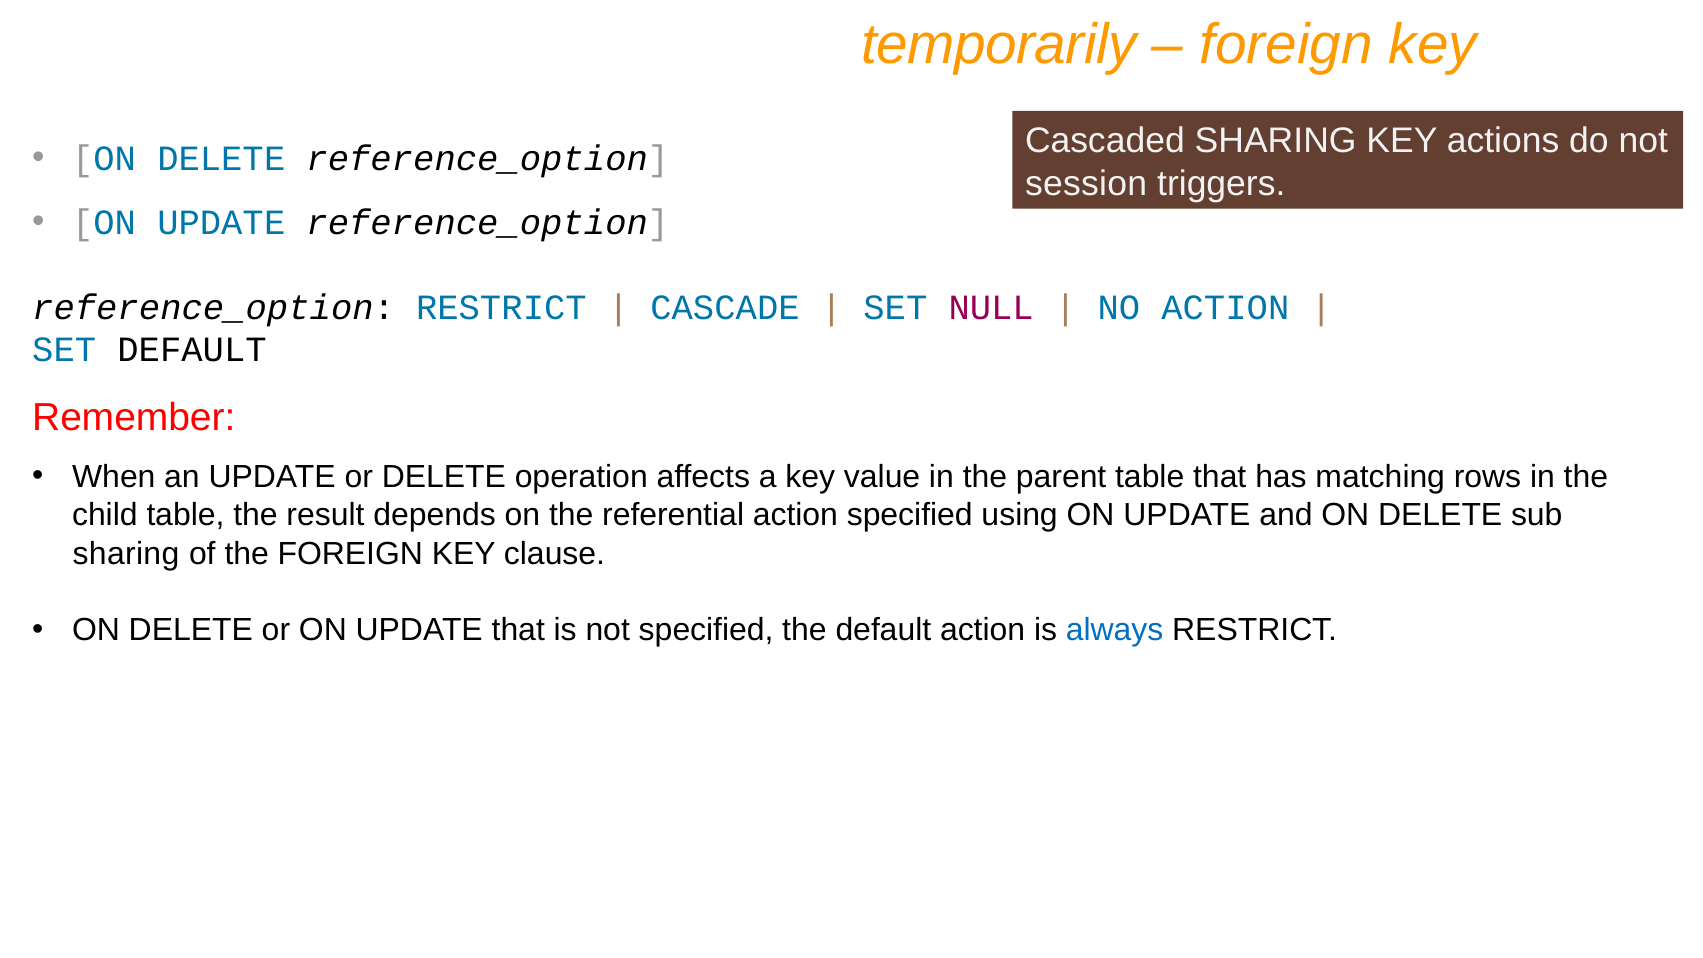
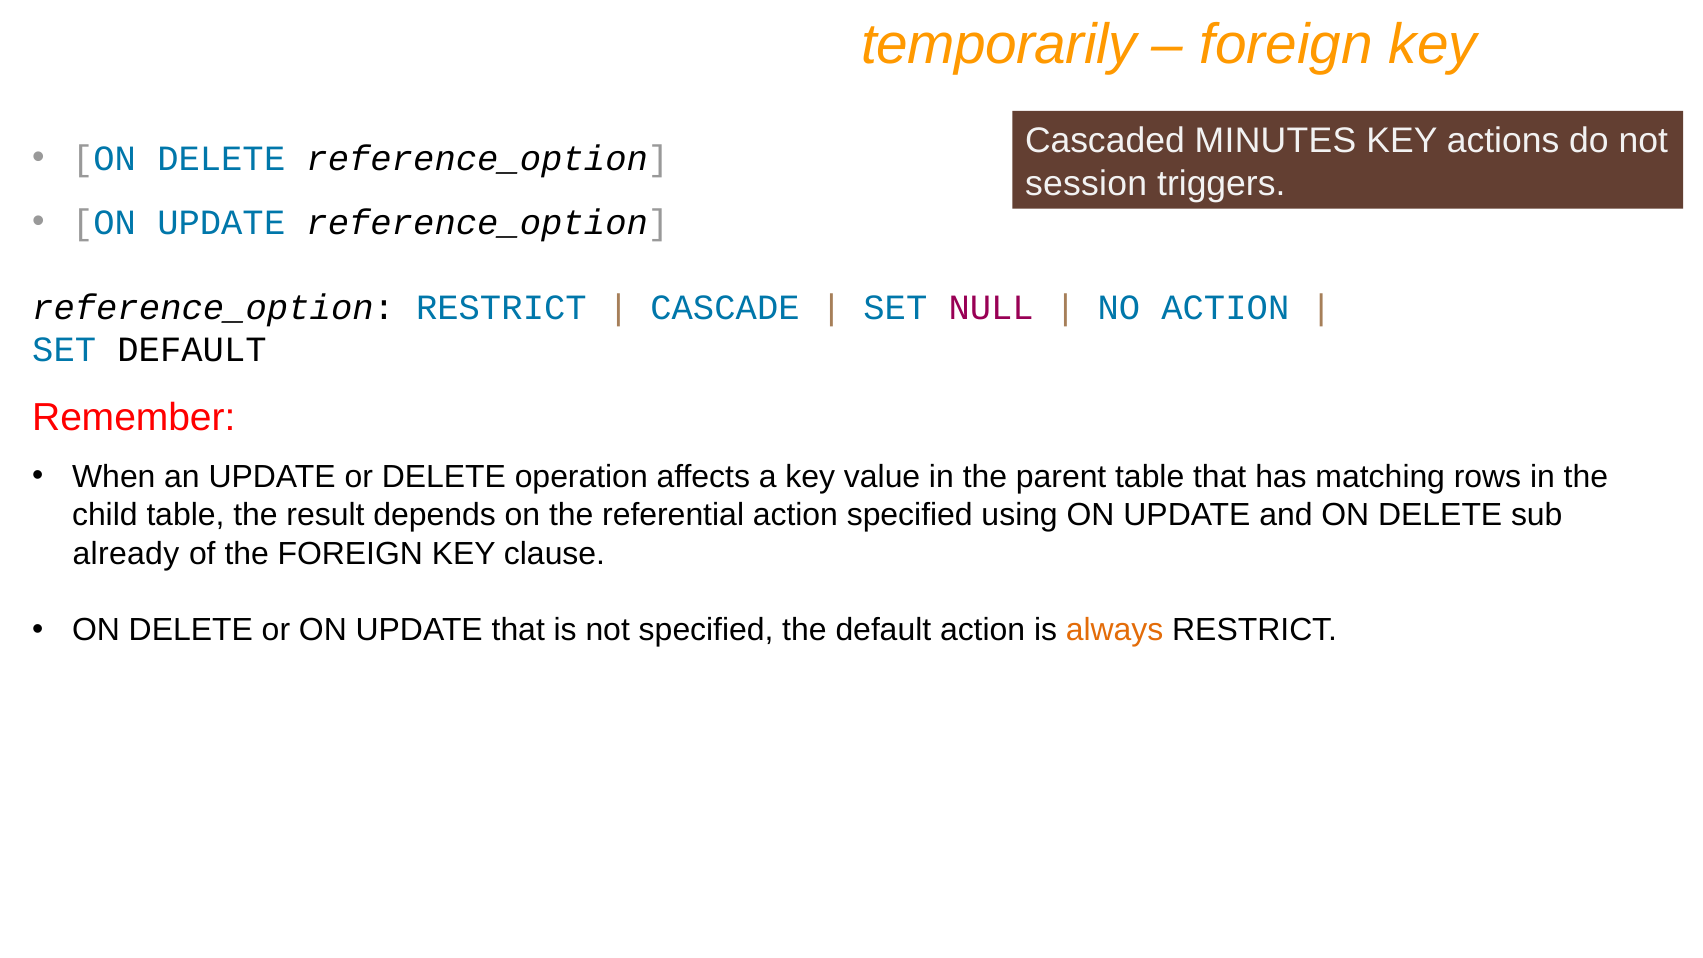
Cascaded SHARING: SHARING -> MINUTES
sharing at (126, 554): sharing -> already
always colour: blue -> orange
